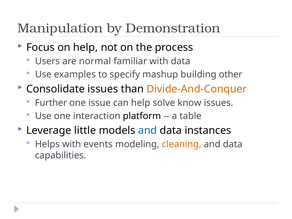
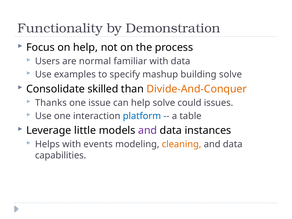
Manipulation: Manipulation -> Functionality
building other: other -> solve
Consolidate issues: issues -> skilled
Further: Further -> Thanks
know: know -> could
platform colour: black -> blue
and at (148, 130) colour: blue -> purple
